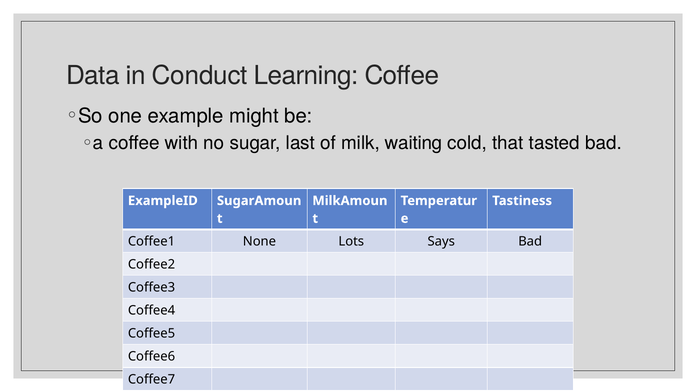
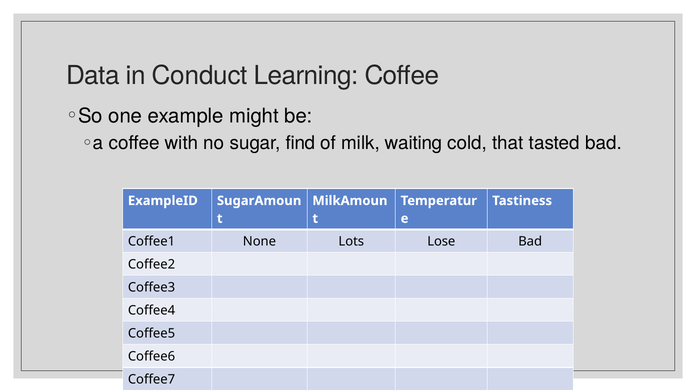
last: last -> find
Says: Says -> Lose
